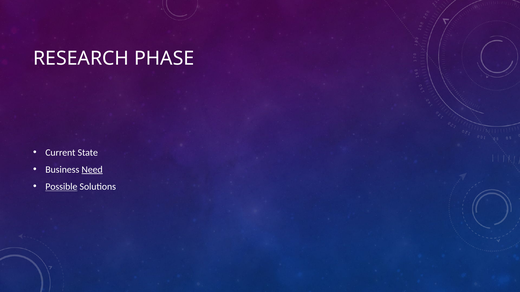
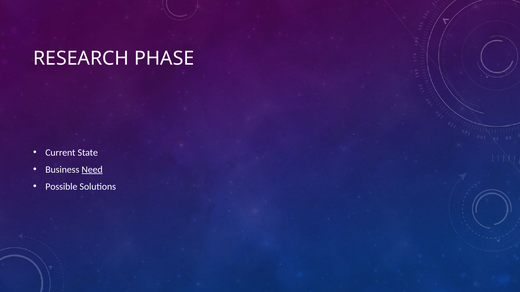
Possible underline: present -> none
